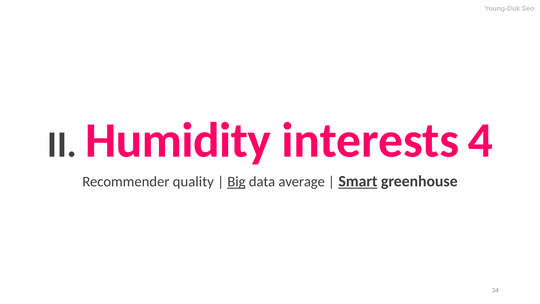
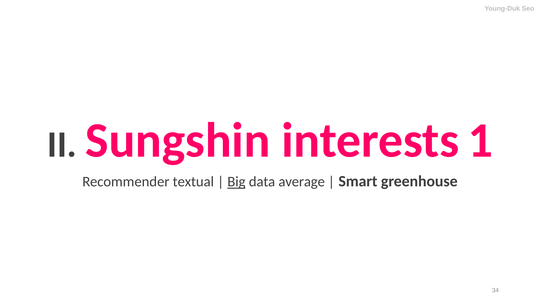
Humidity: Humidity -> Sungshin
4: 4 -> 1
quality: quality -> textual
Smart underline: present -> none
